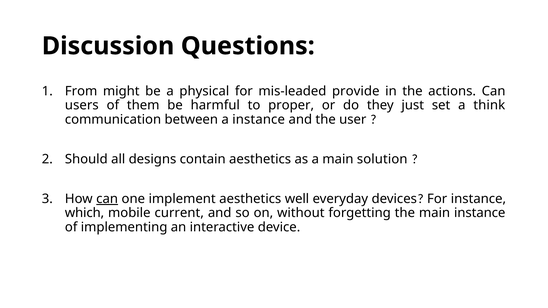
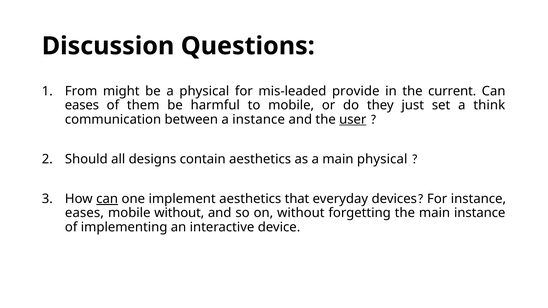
actions: actions -> current
users at (82, 105): users -> eases
to proper: proper -> mobile
user underline: none -> present
main solution: solution -> physical
well: well -> that
which at (85, 213): which -> eases
mobile current: current -> without
